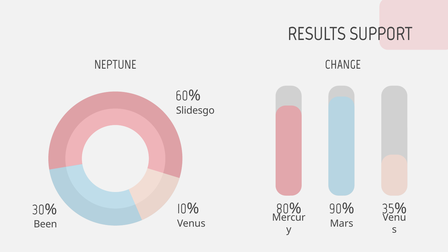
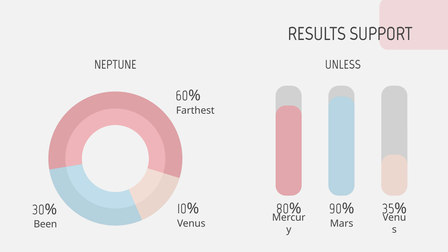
CHANGE: CHANGE -> UNLESS
Slidesgo: Slidesgo -> Farthest
